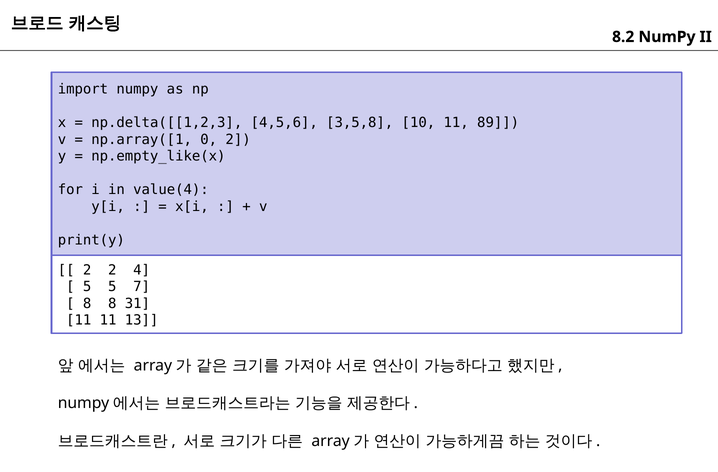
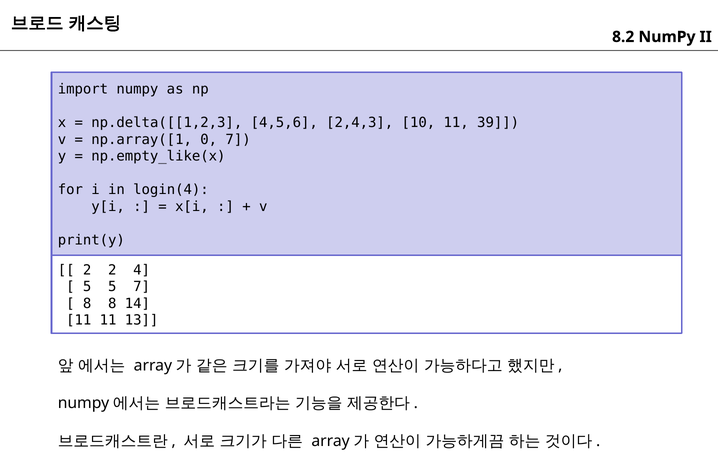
3,5,8: 3,5,8 -> 2,4,3
89: 89 -> 39
0 2: 2 -> 7
value(4: value(4 -> login(4
31: 31 -> 14
